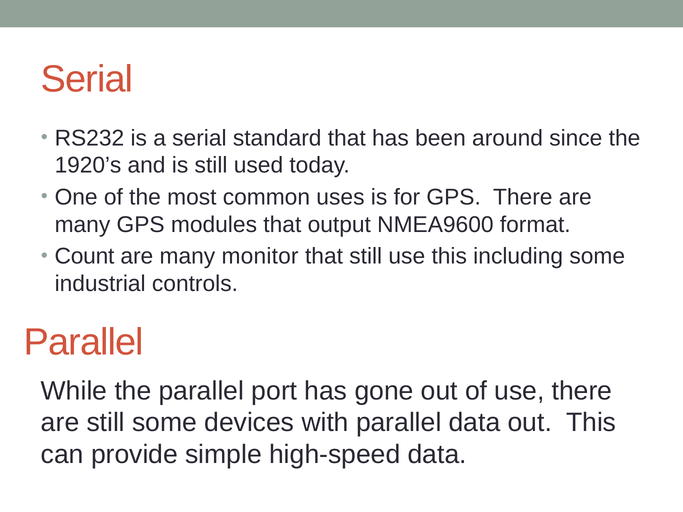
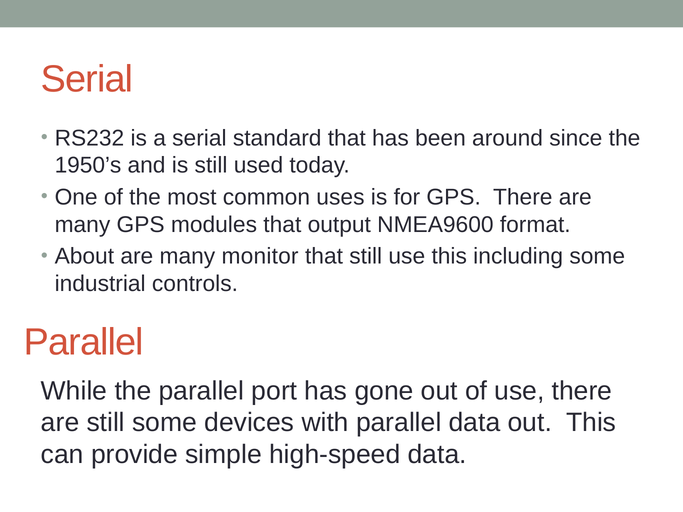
1920’s: 1920’s -> 1950’s
Count: Count -> About
